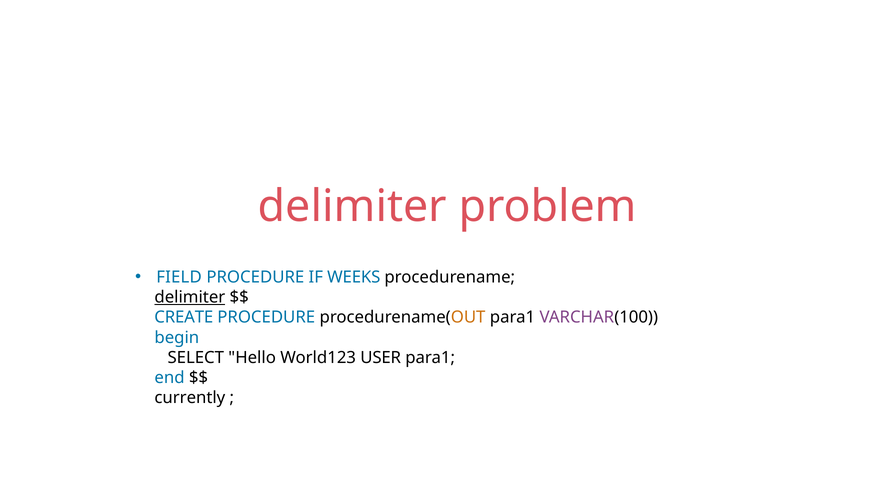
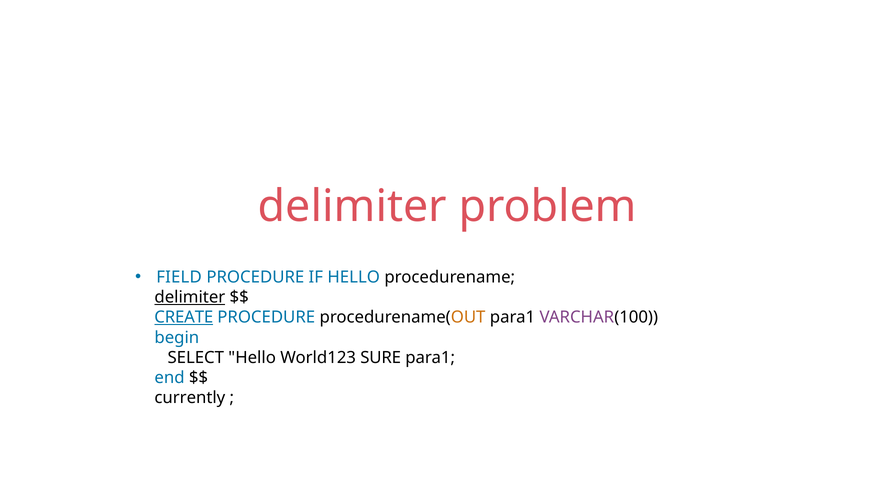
IF WEEKS: WEEKS -> HELLO
CREATE underline: none -> present
USER: USER -> SURE
